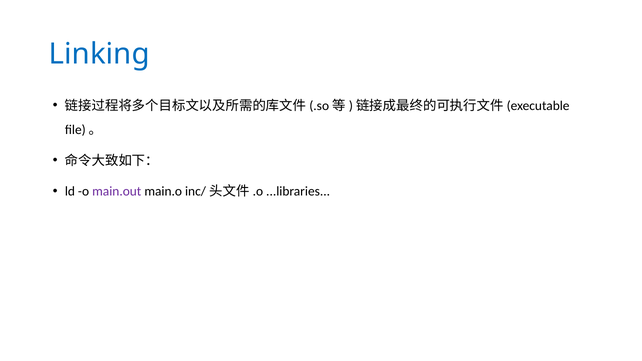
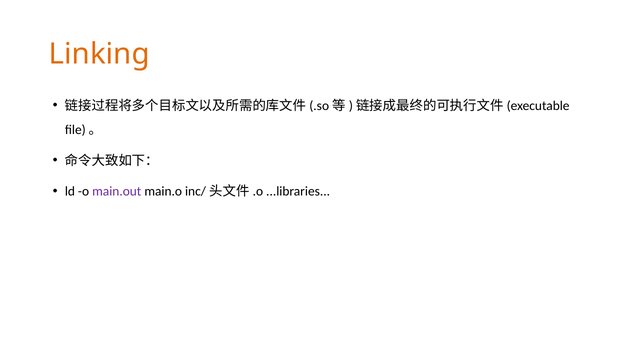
Linking colour: blue -> orange
